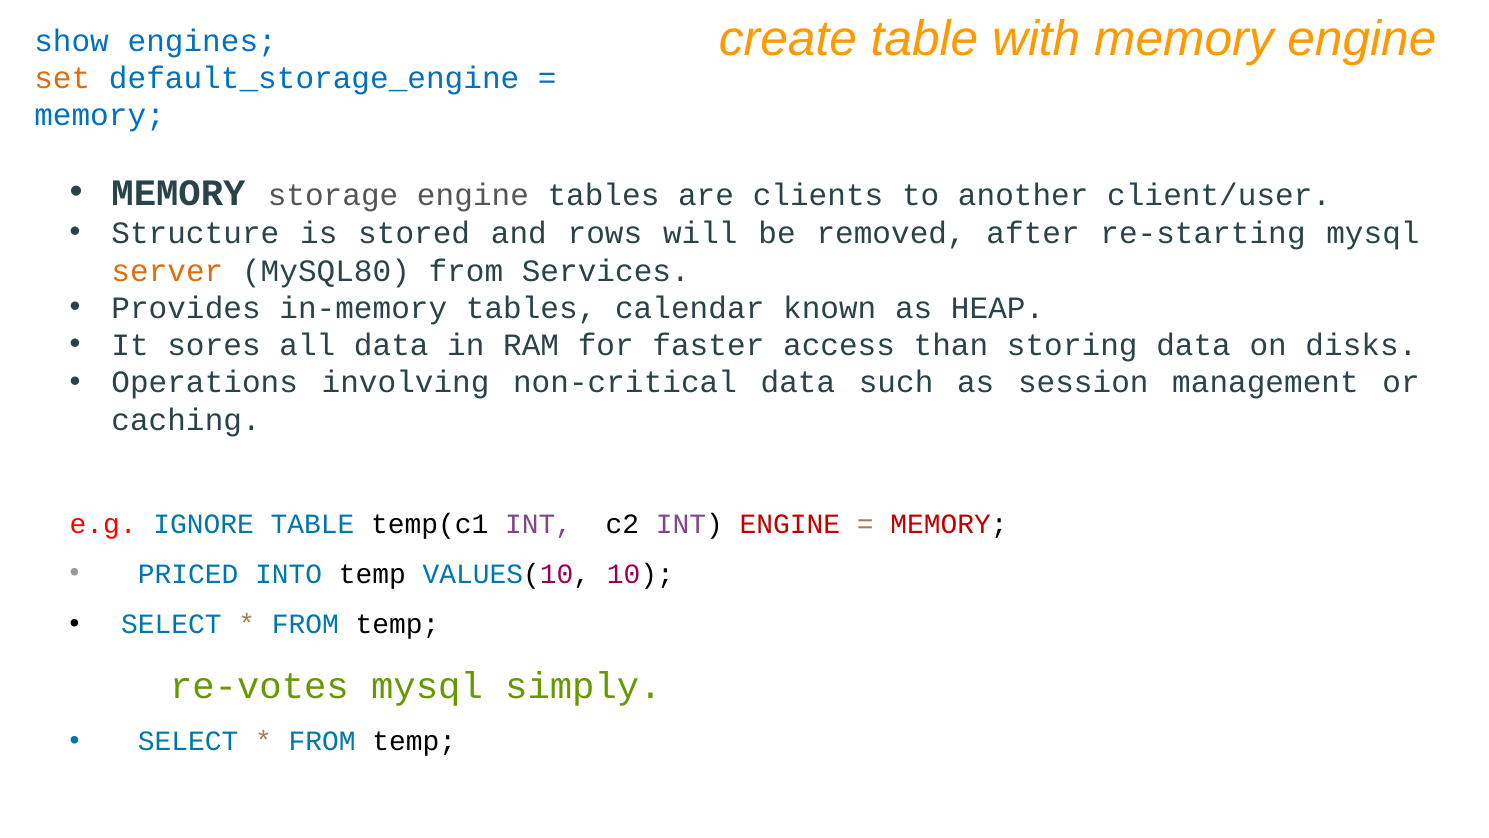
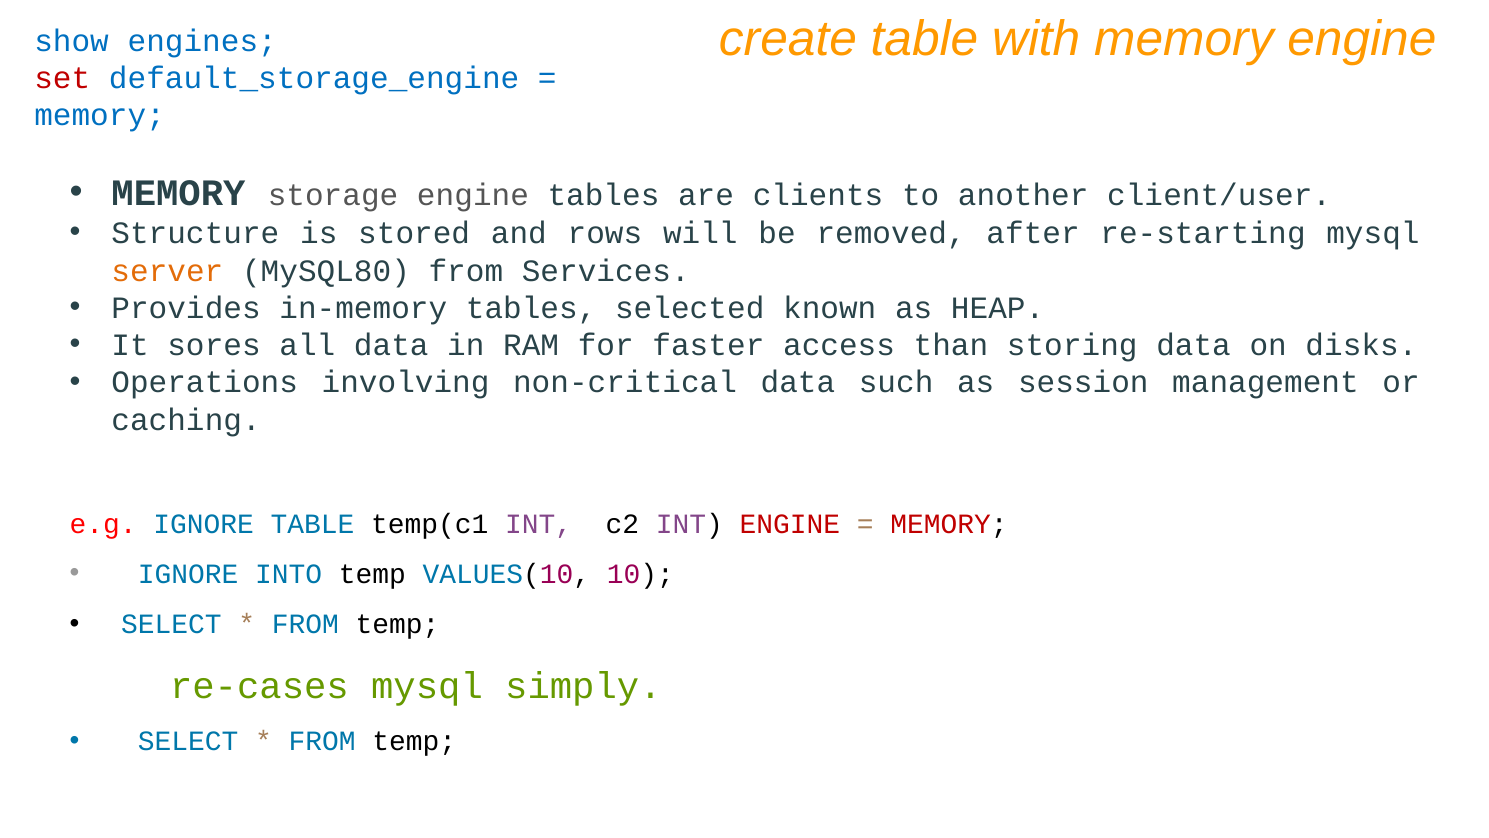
set colour: orange -> red
calendar: calendar -> selected
PRICED at (188, 574): PRICED -> IGNORE
re-votes: re-votes -> re-cases
